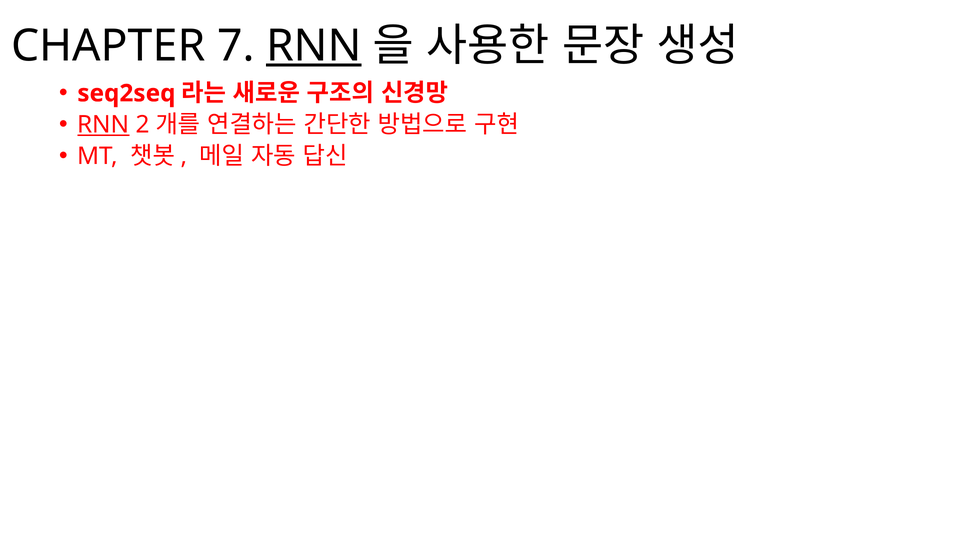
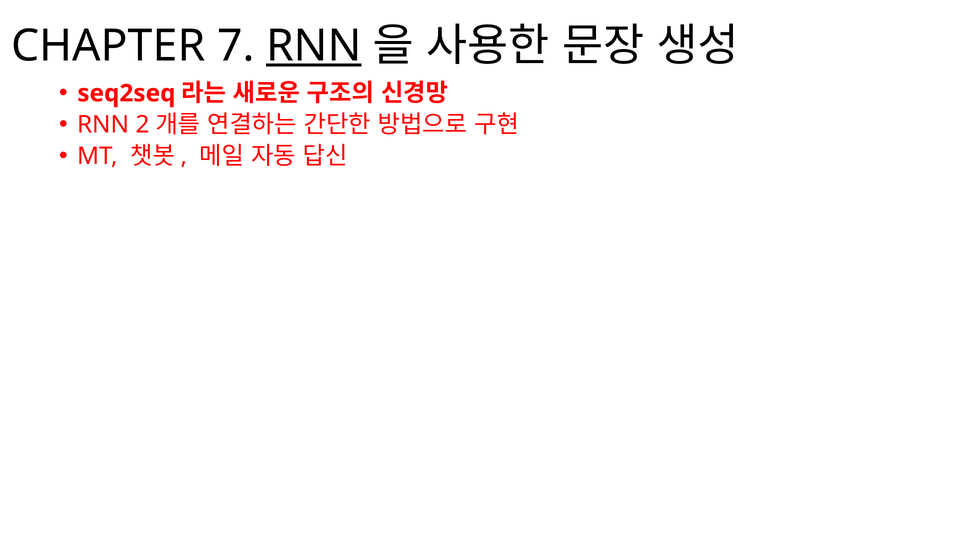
RNN at (103, 125) underline: present -> none
